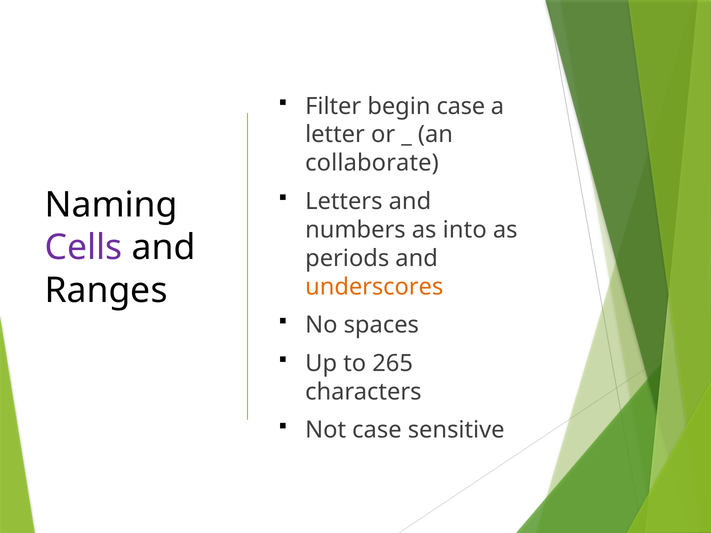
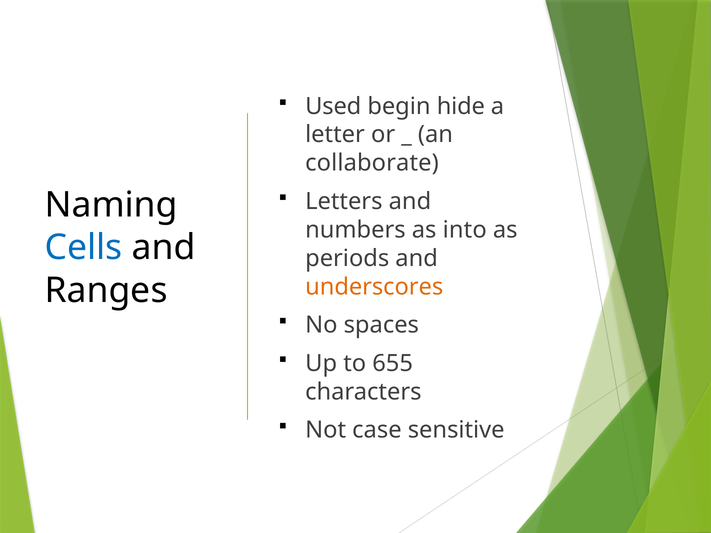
Filter: Filter -> Used
begin case: case -> hide
Cells colour: purple -> blue
265: 265 -> 655
